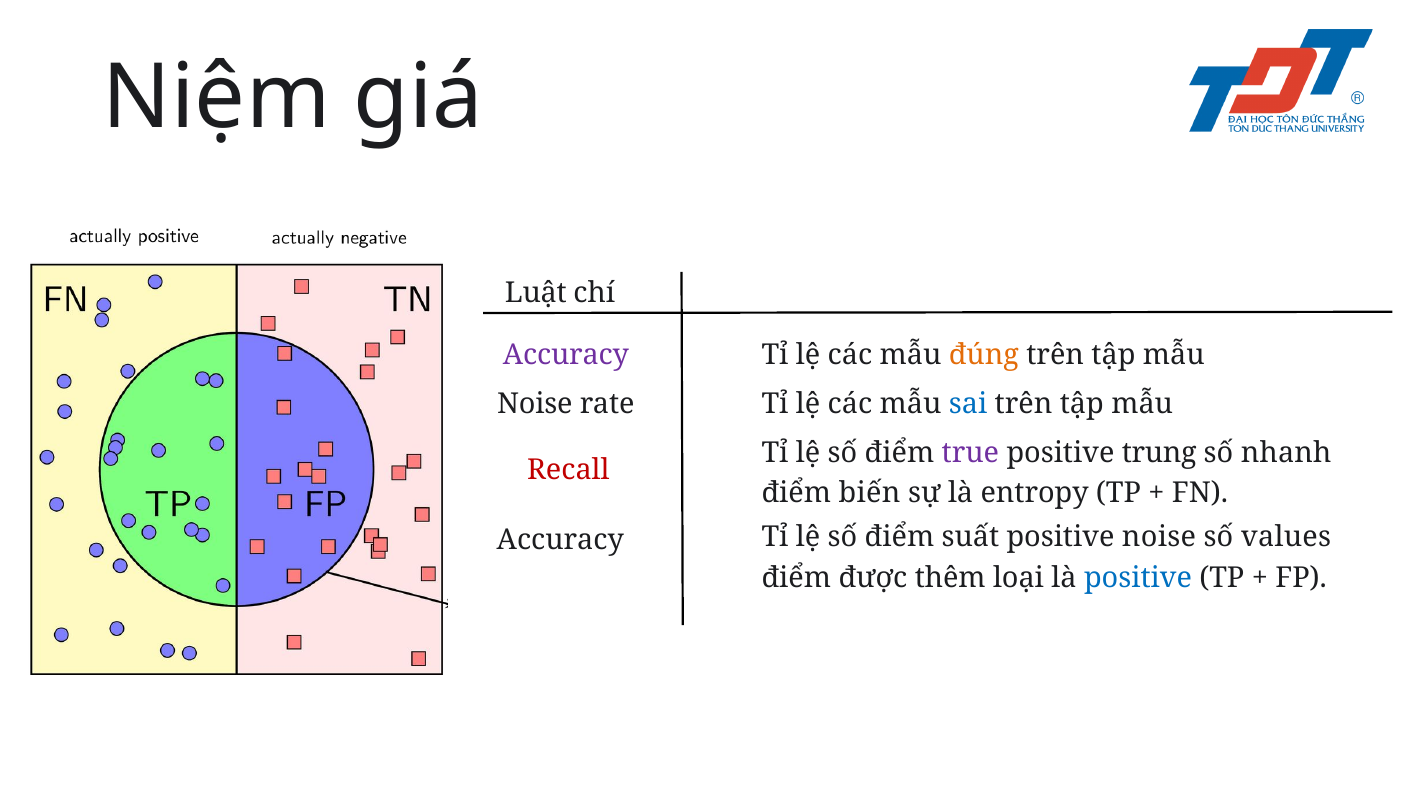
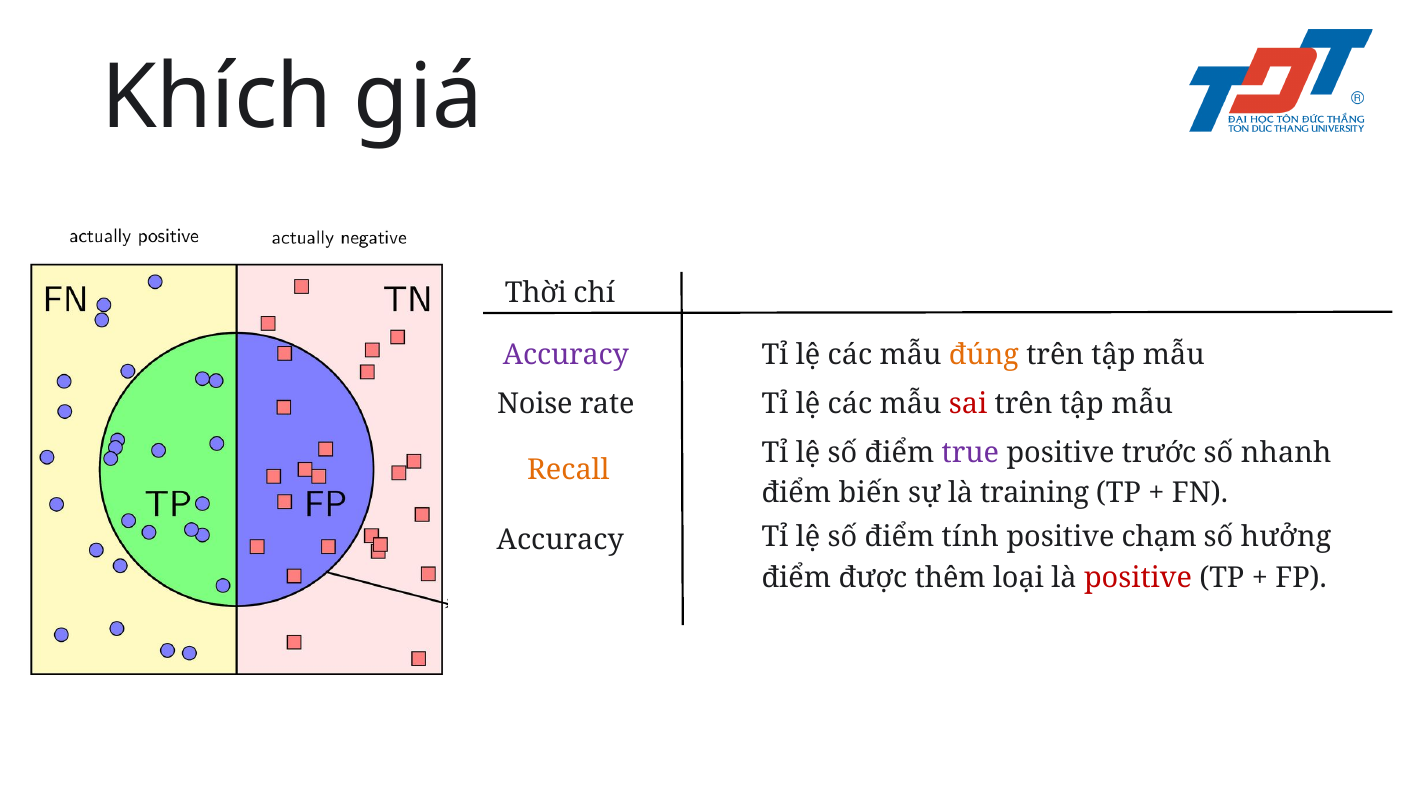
Niệm: Niệm -> Khích
Luật: Luật -> Thời
sai colour: blue -> red
trung: trung -> trước
Recall colour: red -> orange
entropy: entropy -> training
suất: suất -> tính
positive noise: noise -> chạm
values: values -> hưởng
positive at (1138, 578) colour: blue -> red
